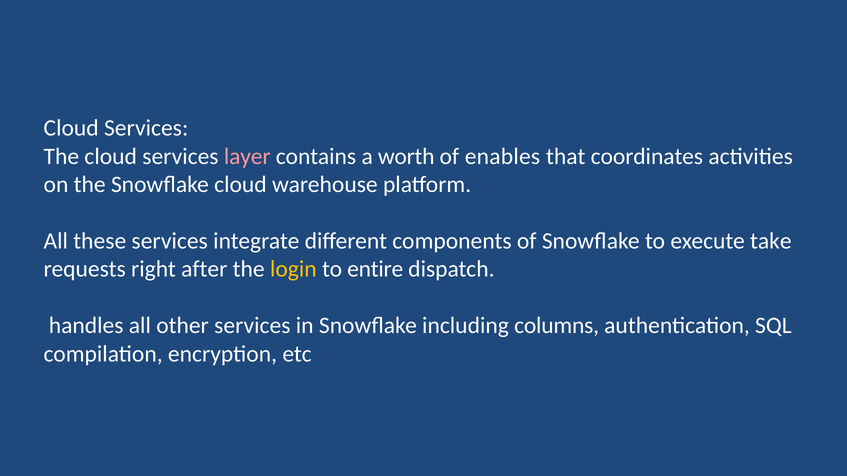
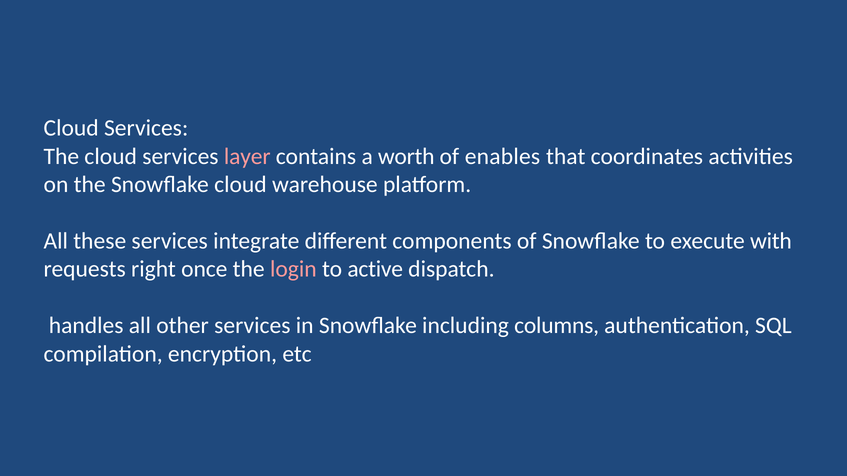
take: take -> with
after: after -> once
login colour: yellow -> pink
entire: entire -> active
